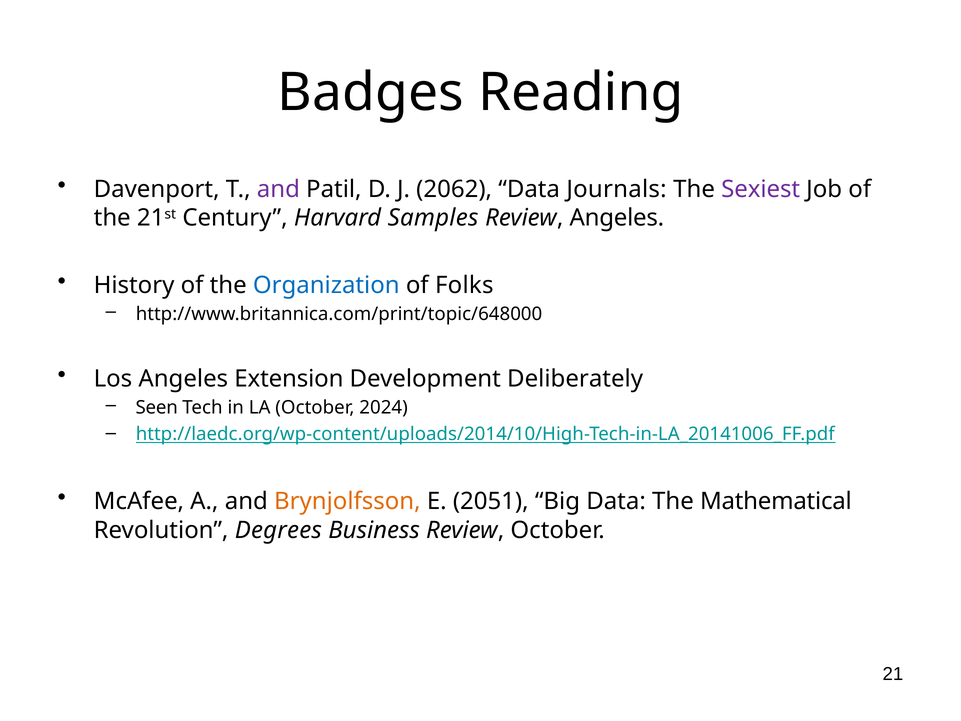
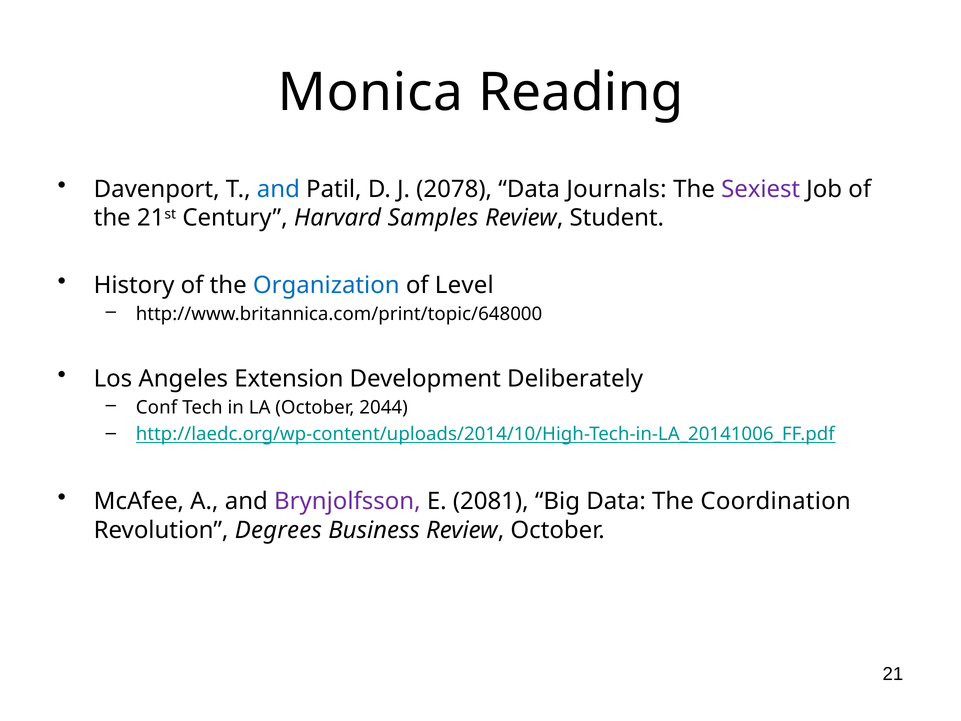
Badges: Badges -> Monica
and at (278, 189) colour: purple -> blue
2062: 2062 -> 2078
Review Angeles: Angeles -> Student
Folks: Folks -> Level
Seen: Seen -> Conf
2024: 2024 -> 2044
Brynjolfsson colour: orange -> purple
2051: 2051 -> 2081
Mathematical: Mathematical -> Coordination
